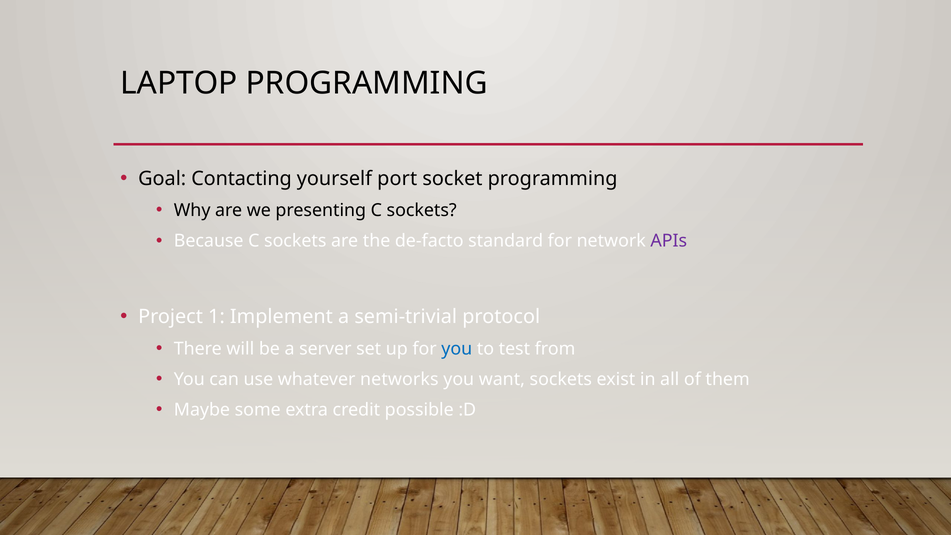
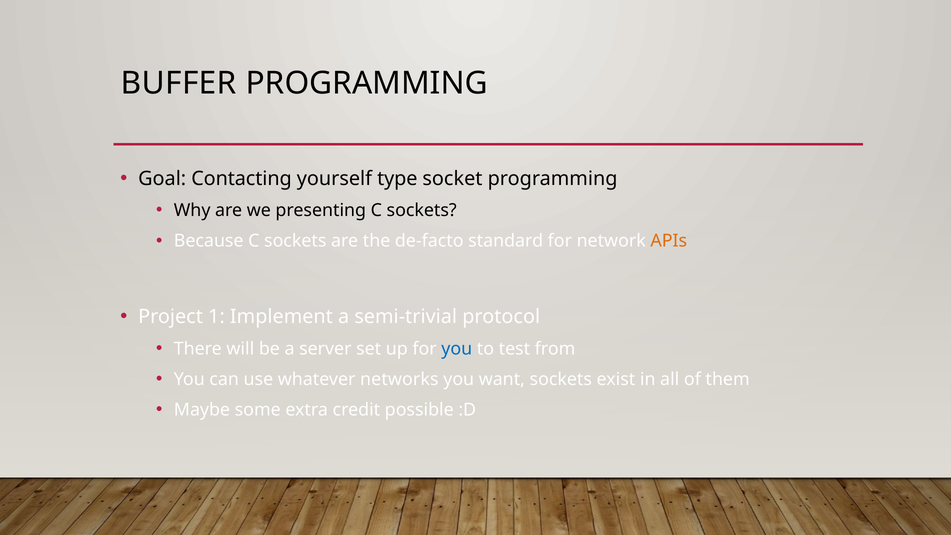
LAPTOP: LAPTOP -> BUFFER
port: port -> type
APIs colour: purple -> orange
